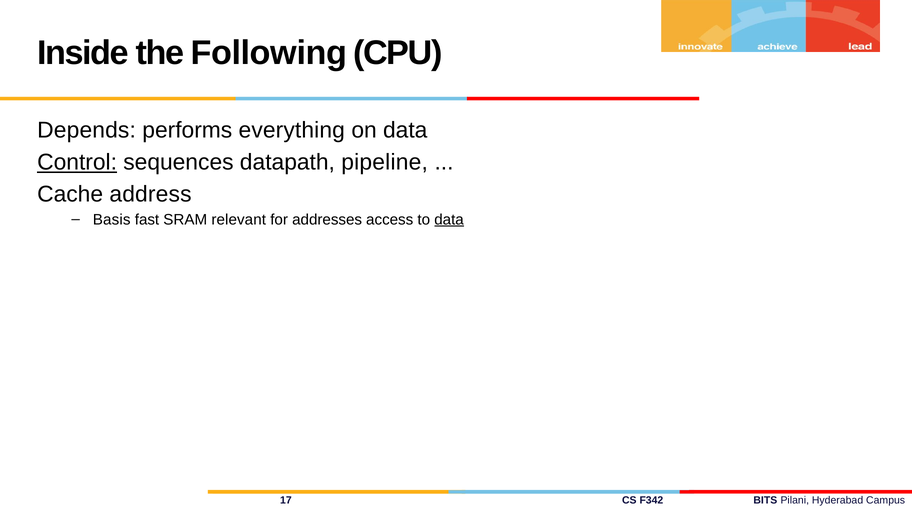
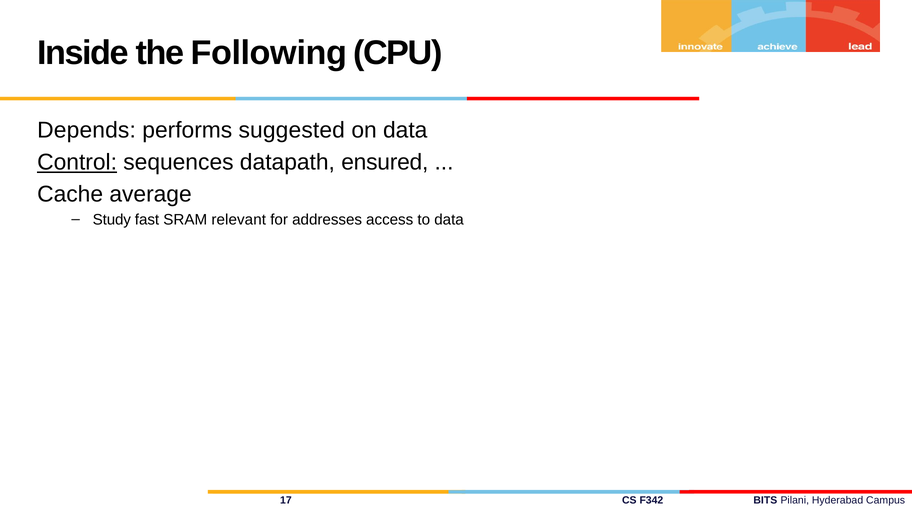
everything: everything -> suggested
pipeline: pipeline -> ensured
address: address -> average
Basis: Basis -> Study
data at (449, 220) underline: present -> none
